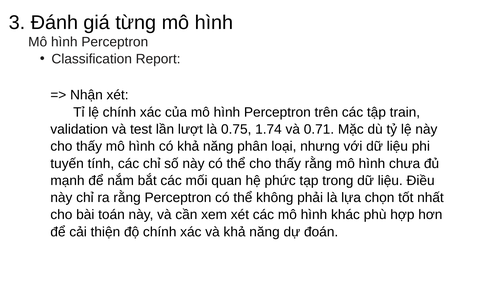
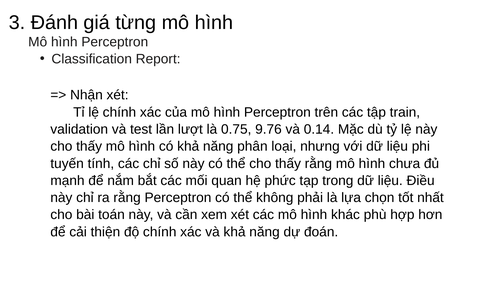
1.74: 1.74 -> 9.76
0.71: 0.71 -> 0.14
